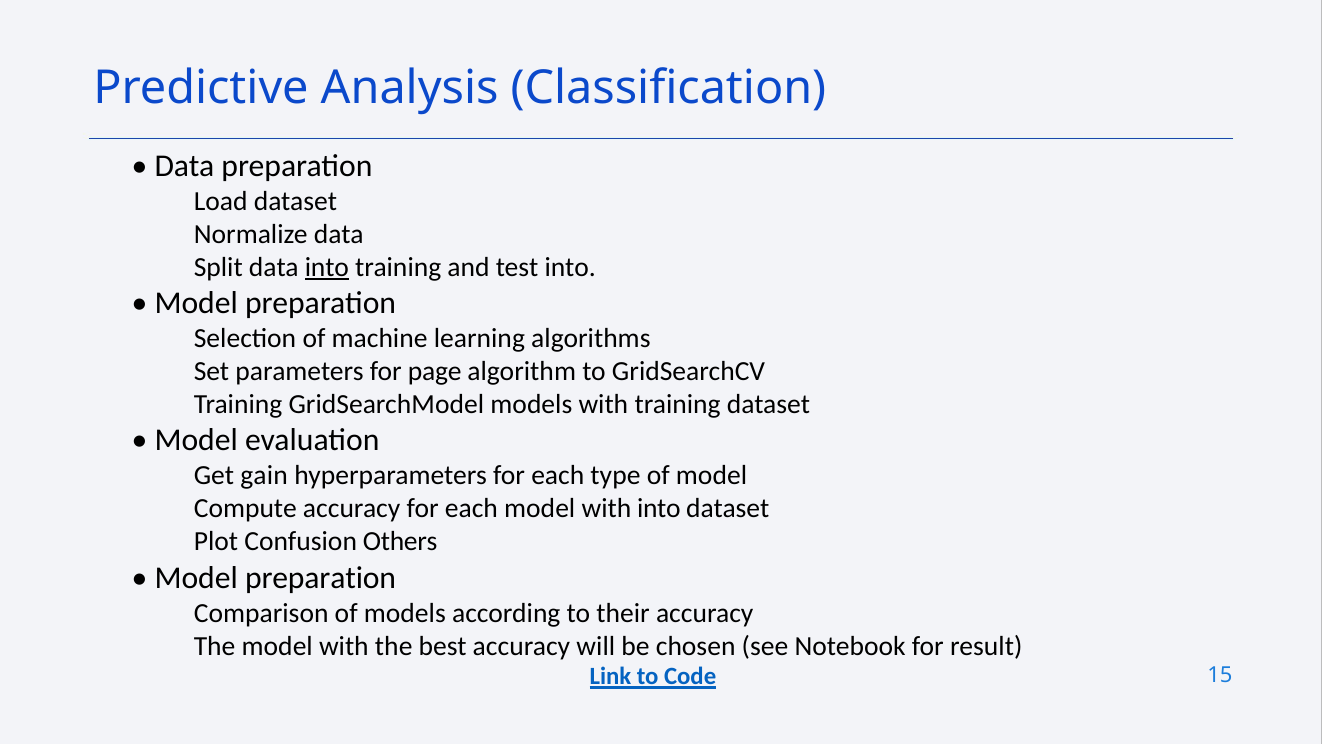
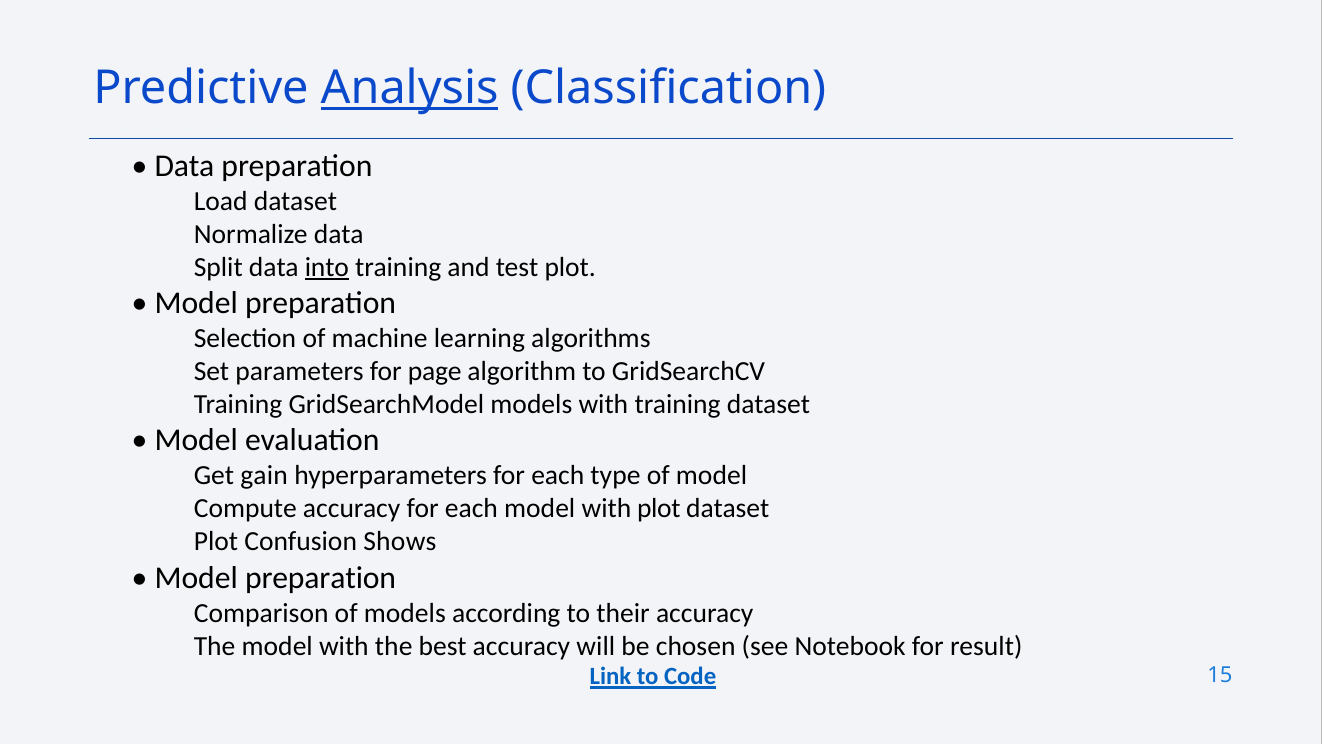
Analysis underline: none -> present
test into: into -> plot
with into: into -> plot
Others: Others -> Shows
